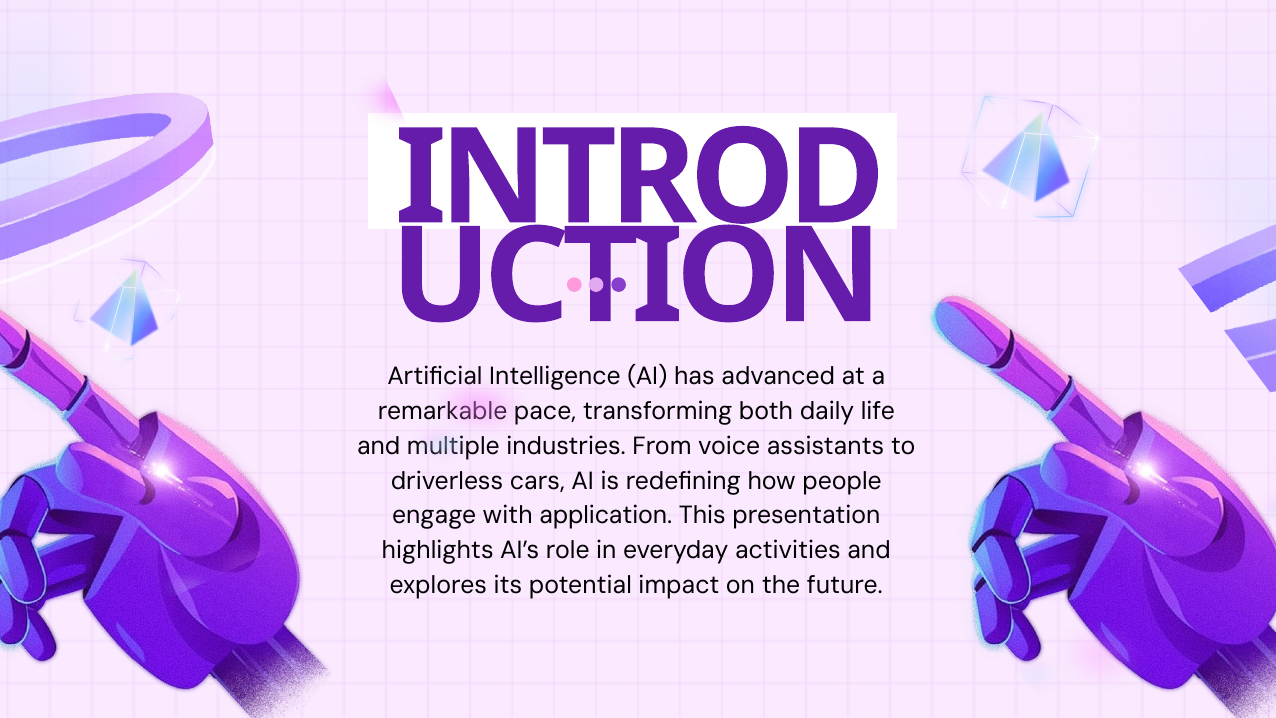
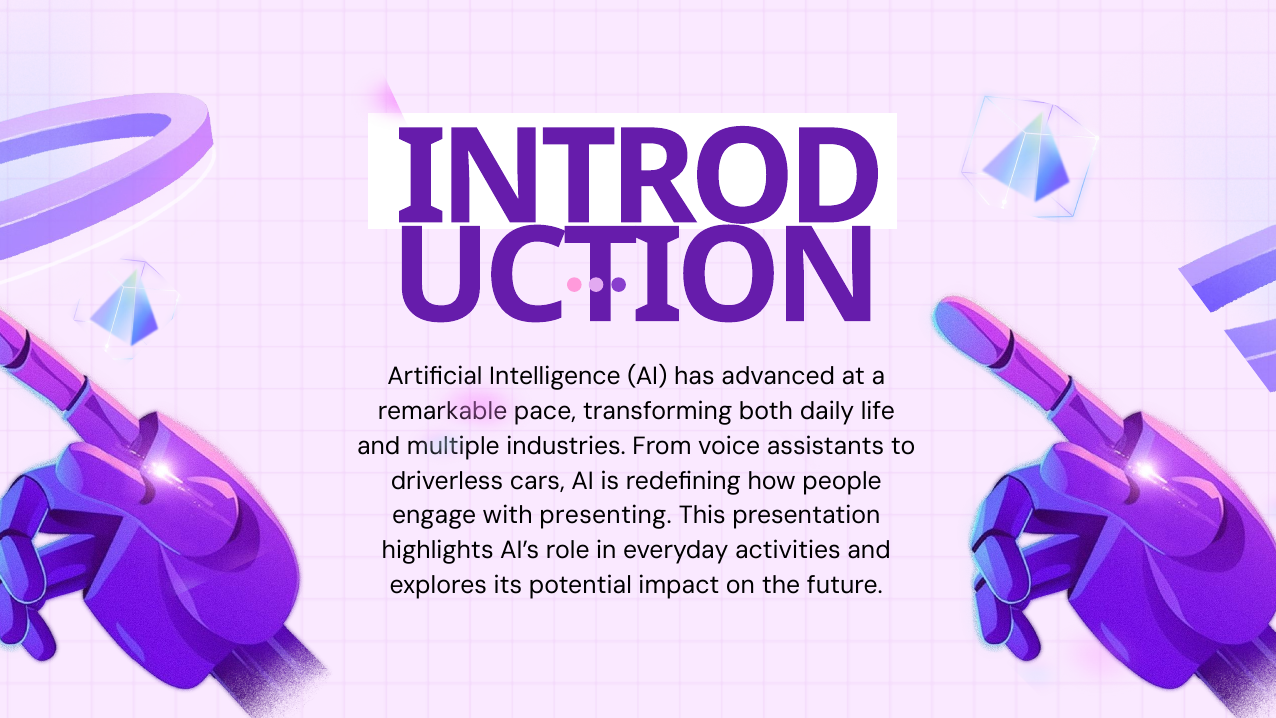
application: application -> presenting
